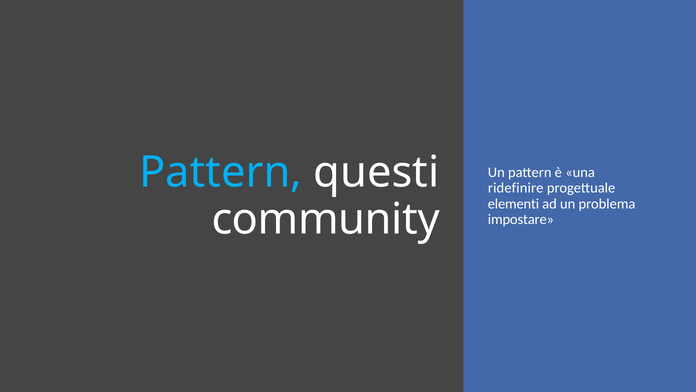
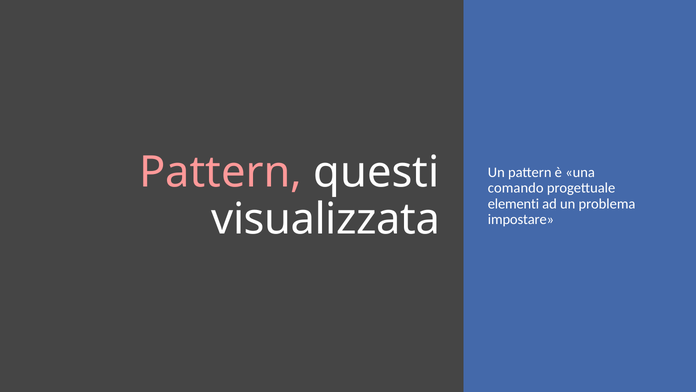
Pattern at (221, 172) colour: light blue -> pink
ridefinire: ridefinire -> comando
community: community -> visualizzata
